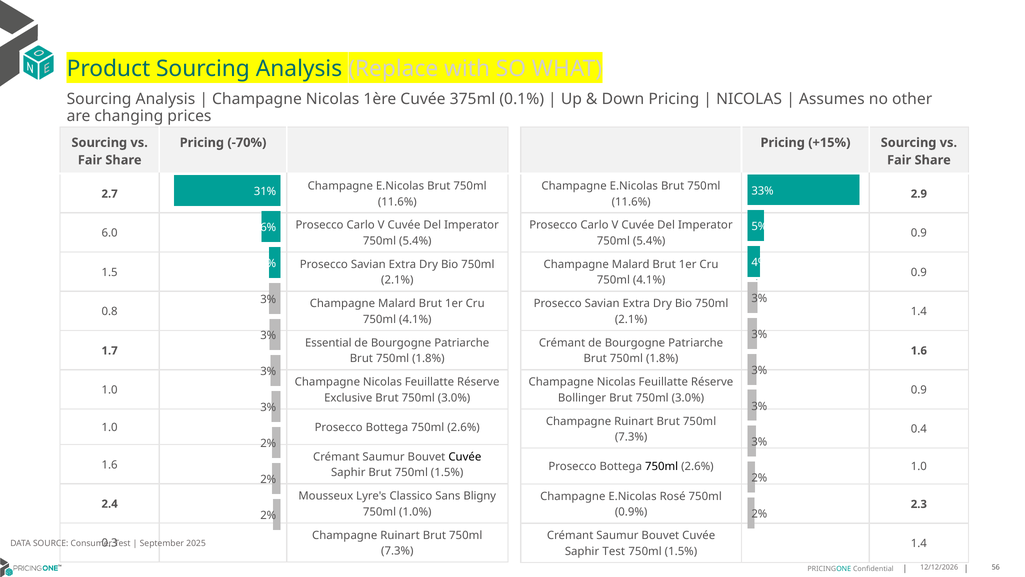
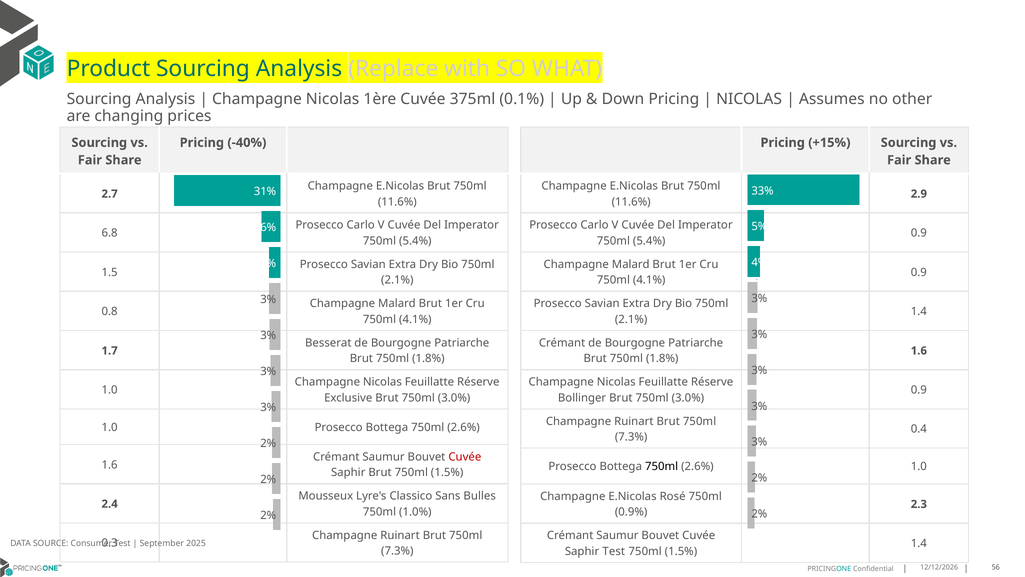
-70%: -70% -> -40%
6.0: 6.0 -> 6.8
Essential: Essential -> Besserat
Cuvée at (465, 457) colour: black -> red
Bligny: Bligny -> Bulles
